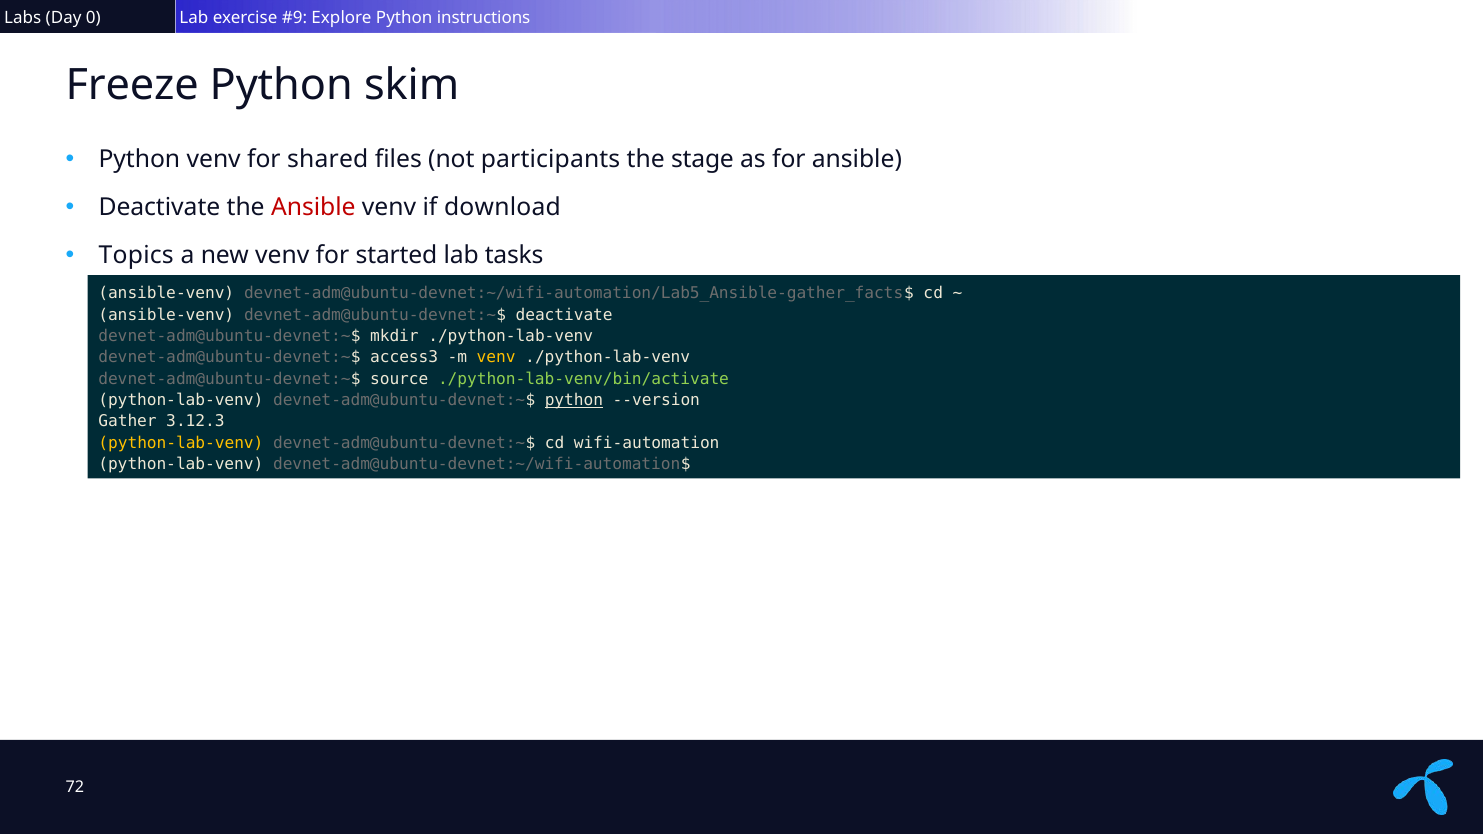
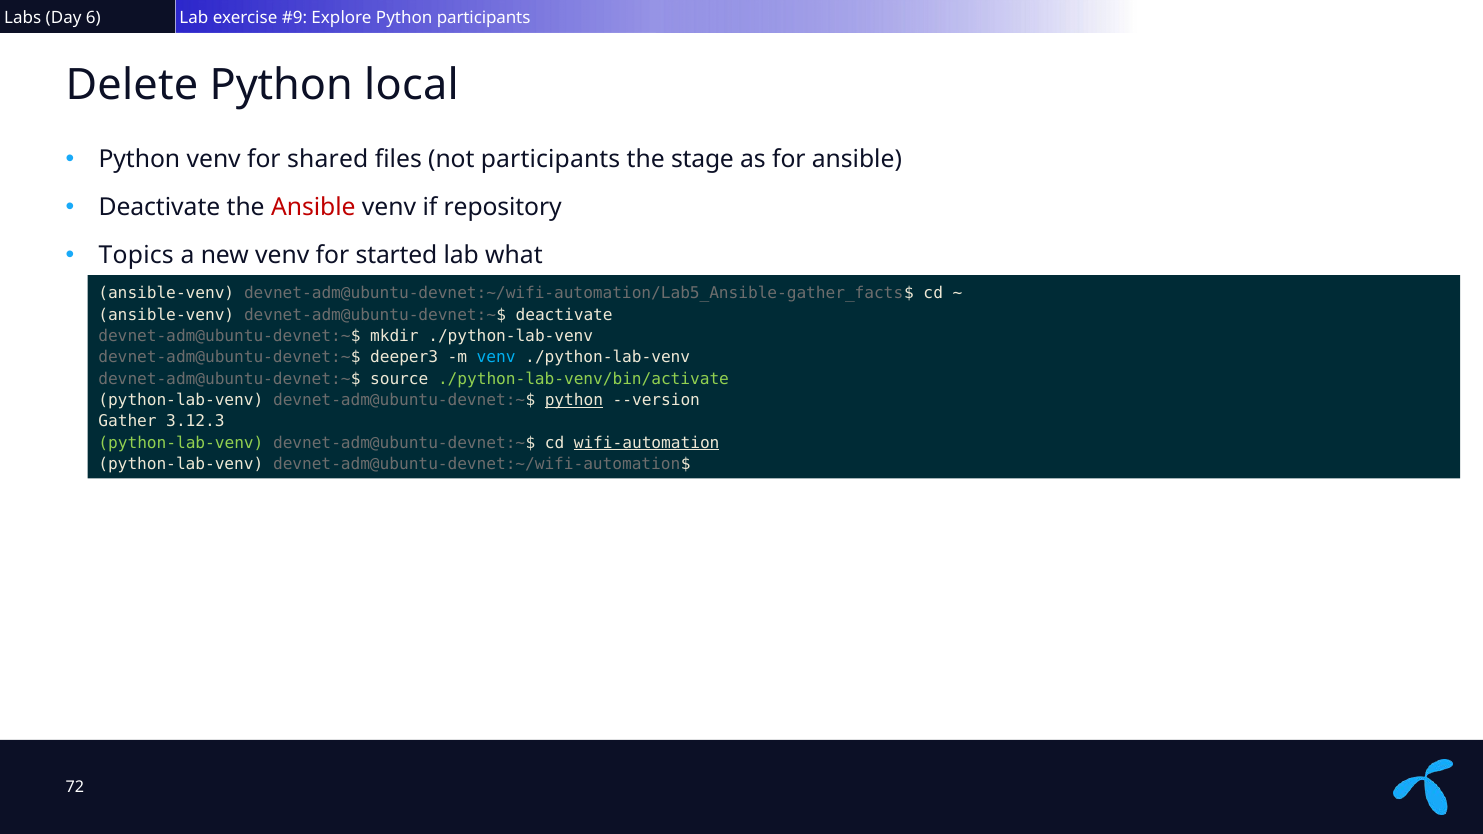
0: 0 -> 6
Python instructions: instructions -> participants
Freeze: Freeze -> Delete
skim: skim -> local
download: download -> repository
tasks: tasks -> what
access3: access3 -> deeper3
venv at (496, 358) colour: yellow -> light blue
python-lab-venv at (181, 443) colour: yellow -> light green
wifi-automation underline: none -> present
